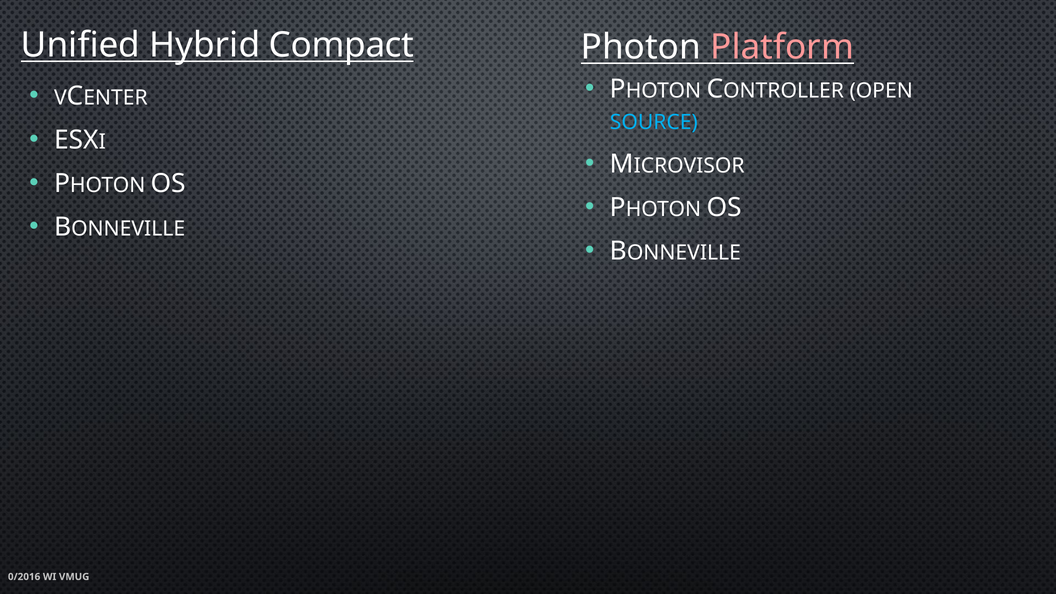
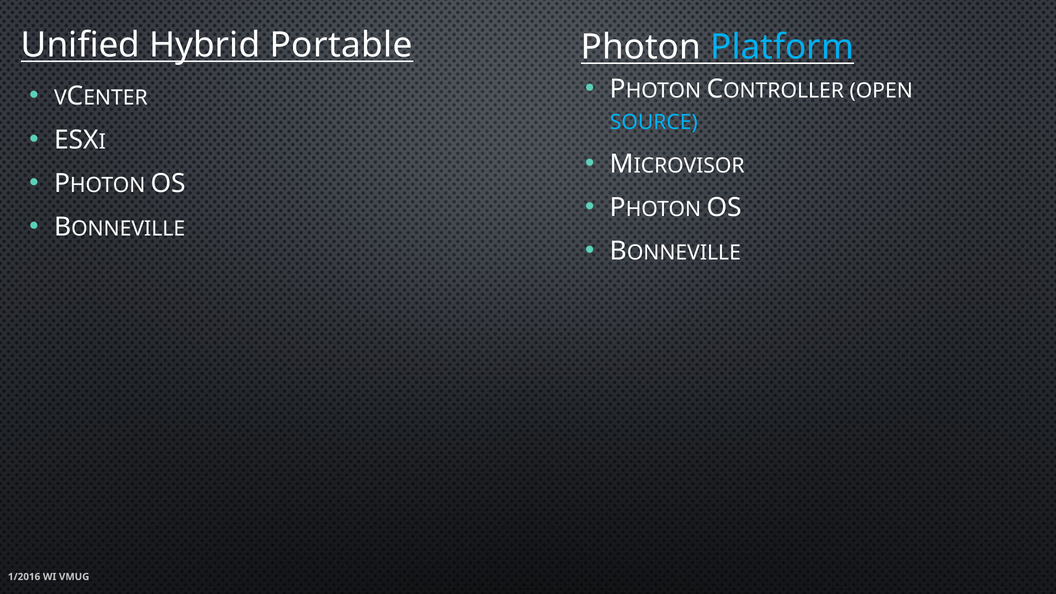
Compact: Compact -> Portable
Platform colour: pink -> light blue
0/2016: 0/2016 -> 1/2016
